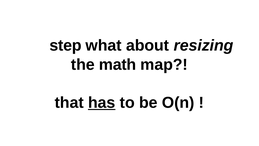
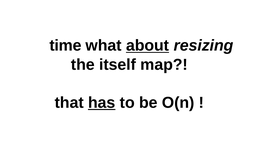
step: step -> time
about underline: none -> present
math: math -> itself
